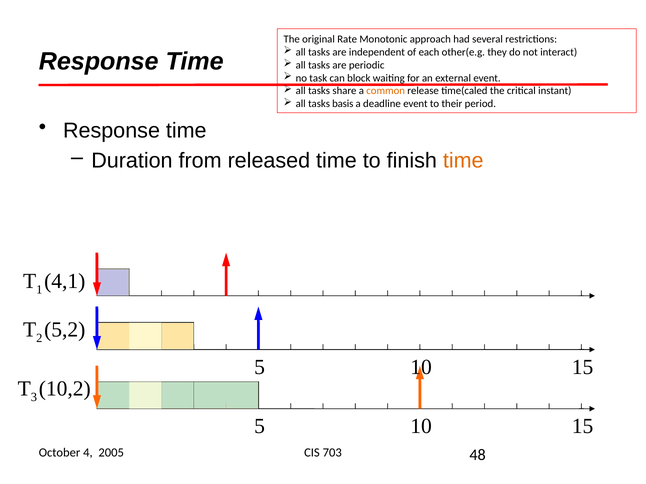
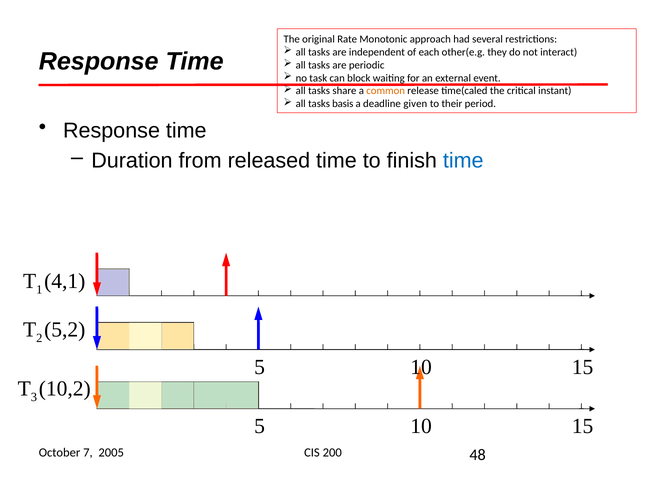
deadline event: event -> given
time at (463, 161) colour: orange -> blue
4: 4 -> 7
703: 703 -> 200
